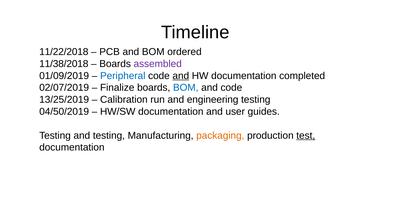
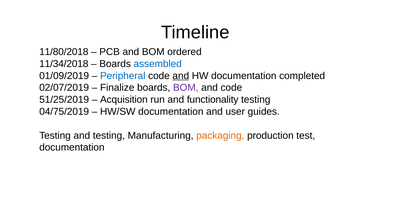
11/22/2018: 11/22/2018 -> 11/80/2018
11/38/2018: 11/38/2018 -> 11/34/2018
assembled colour: purple -> blue
BOM at (186, 88) colour: blue -> purple
13/25/2019: 13/25/2019 -> 51/25/2019
Calibration: Calibration -> Acquisition
engineering: engineering -> functionality
04/50/2019: 04/50/2019 -> 04/75/2019
test underline: present -> none
